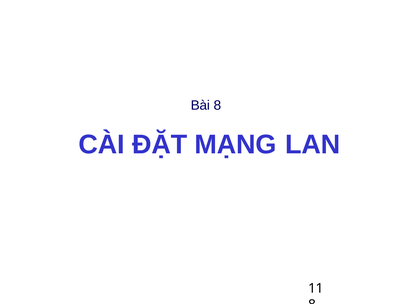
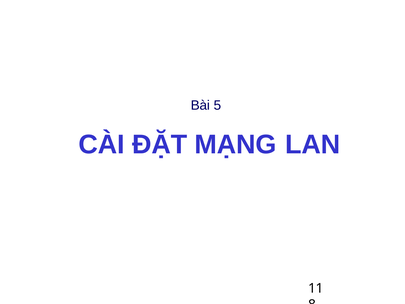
Bài 8: 8 -> 5
